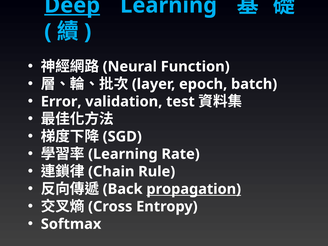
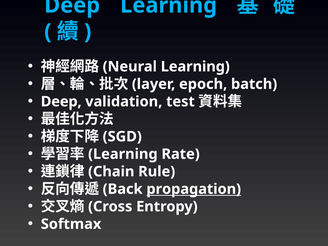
Deep at (72, 5) underline: present -> none
Function at (195, 67): Function -> Learning
Error at (61, 102): Error -> Deep
